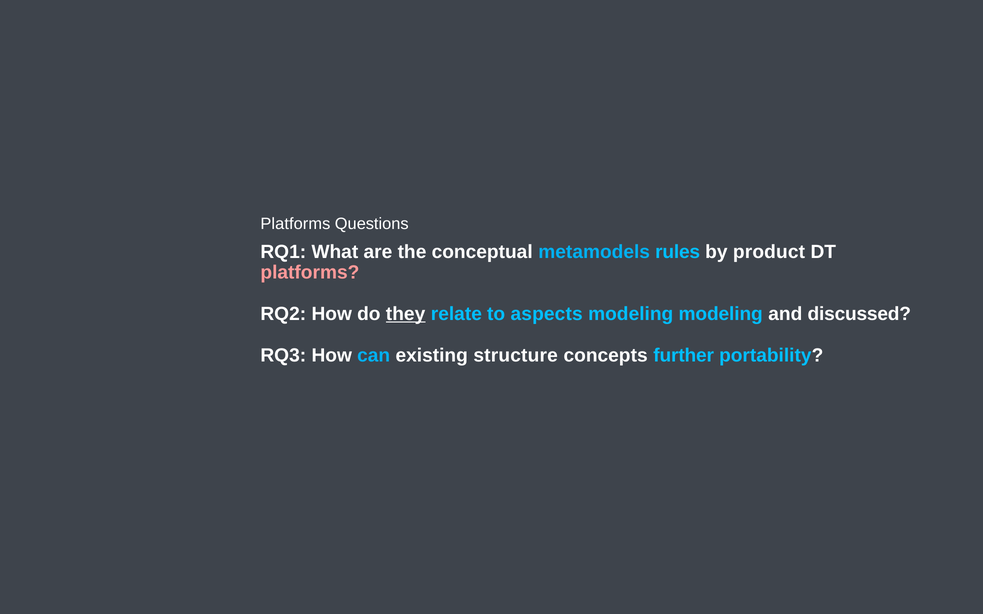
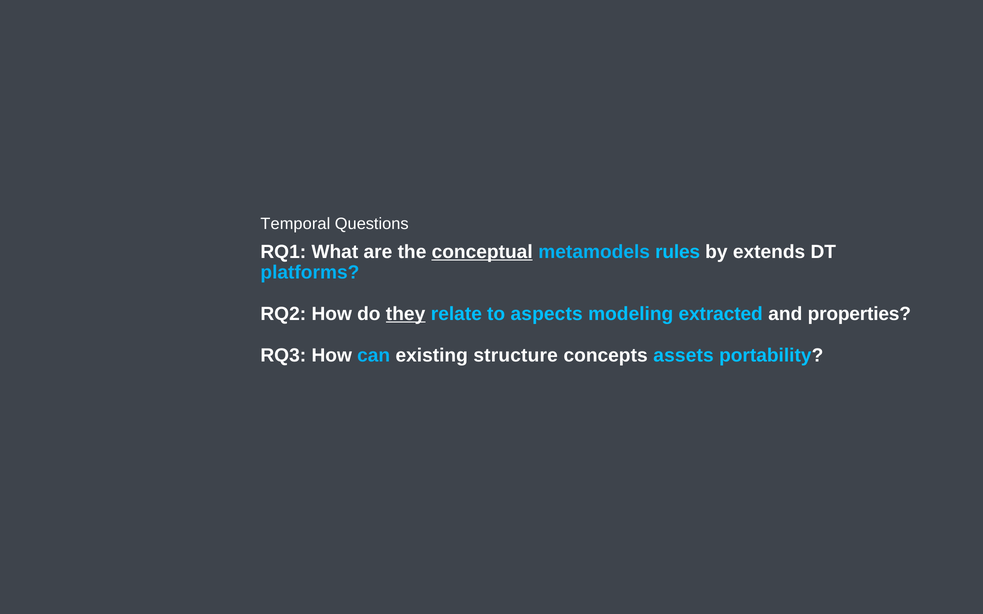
Platforms at (295, 224): Platforms -> Temporal
conceptual underline: none -> present
product: product -> extends
platforms at (310, 273) colour: pink -> light blue
modeling modeling: modeling -> extracted
discussed: discussed -> properties
further: further -> assets
